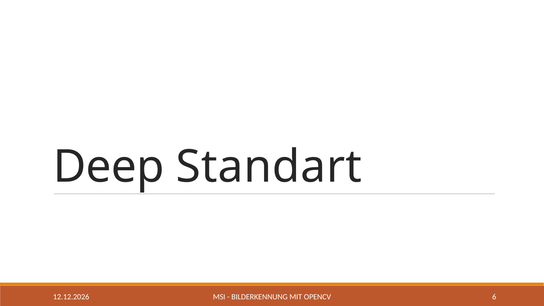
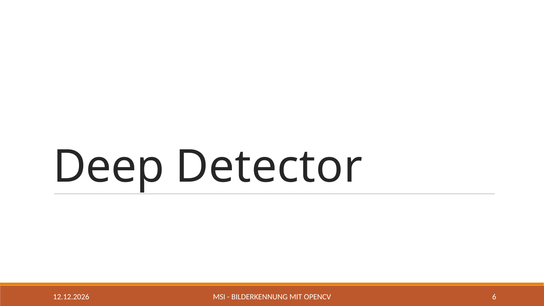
Standart: Standart -> Detector
